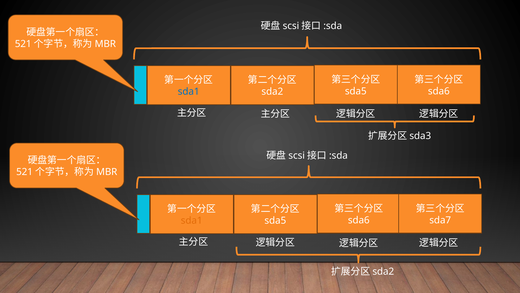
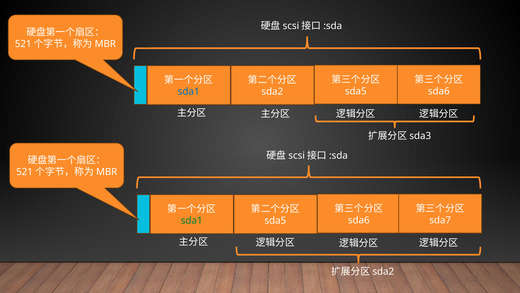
sda1 at (192, 220) colour: orange -> green
